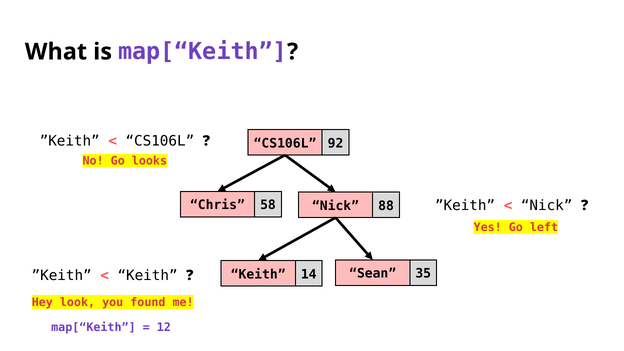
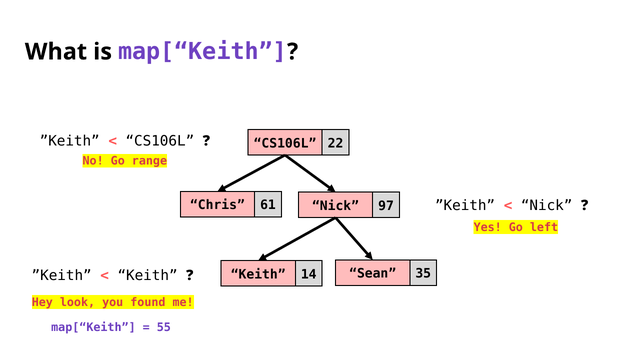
92: 92 -> 22
looks: looks -> range
58: 58 -> 61
88: 88 -> 97
12: 12 -> 55
